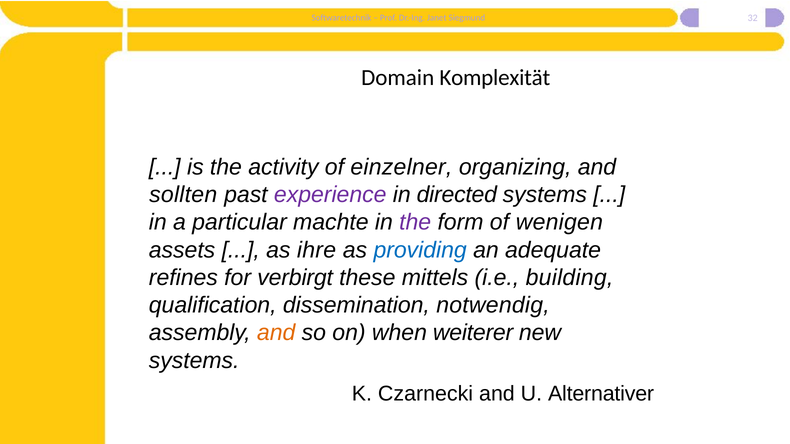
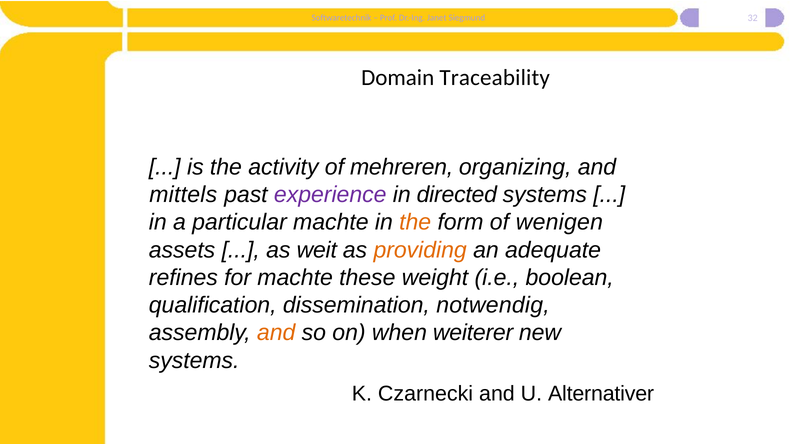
Komplexität: Komplexität -> Traceability
einzelner: einzelner -> mehreren
sollten: sollten -> mittels
the at (415, 223) colour: purple -> orange
ihre: ihre -> weit
providing colour: blue -> orange
for verbirgt: verbirgt -> machte
mittels: mittels -> weight
building: building -> boolean
